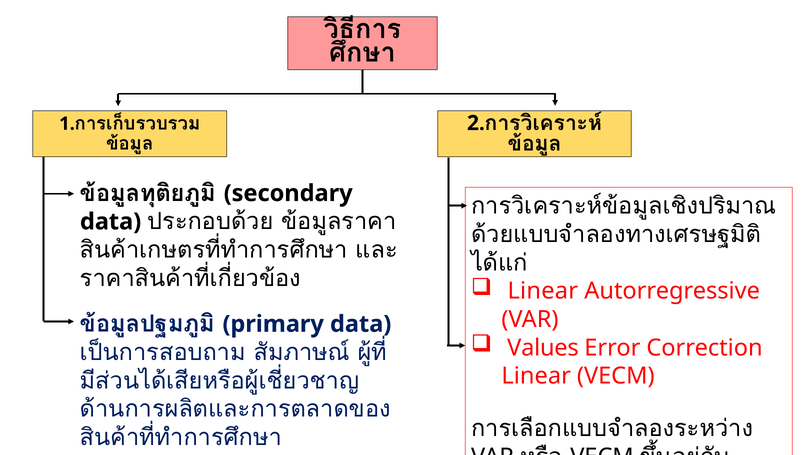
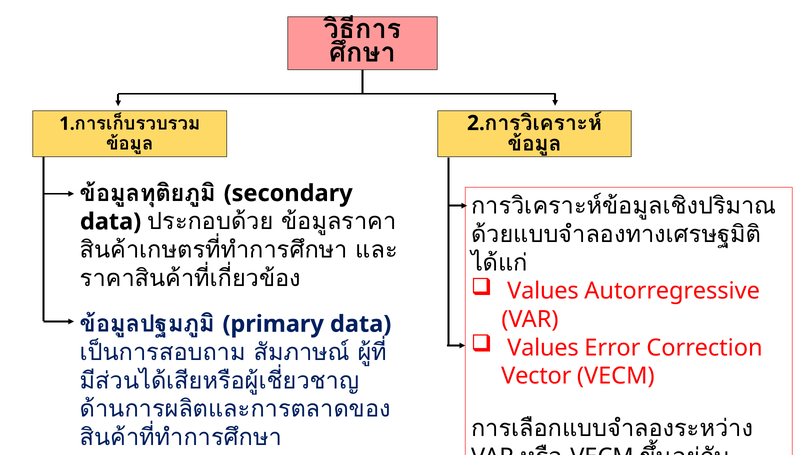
Linear at (543, 291): Linear -> Values
Linear at (536, 376): Linear -> Vector
